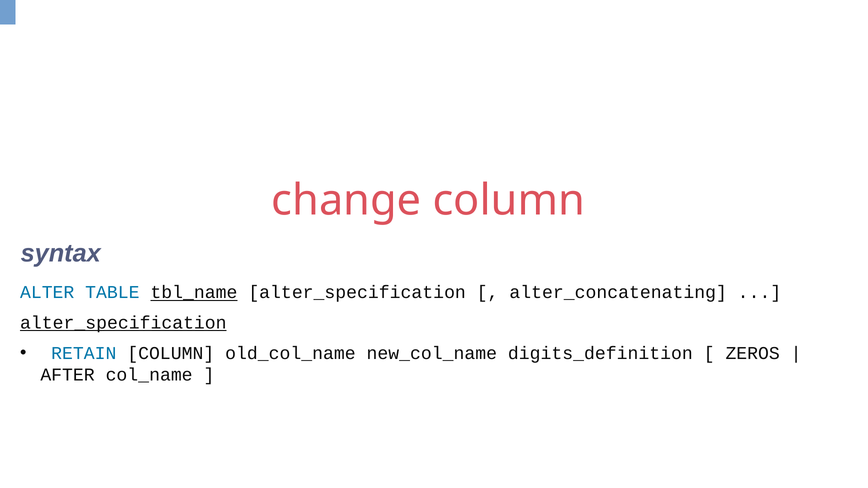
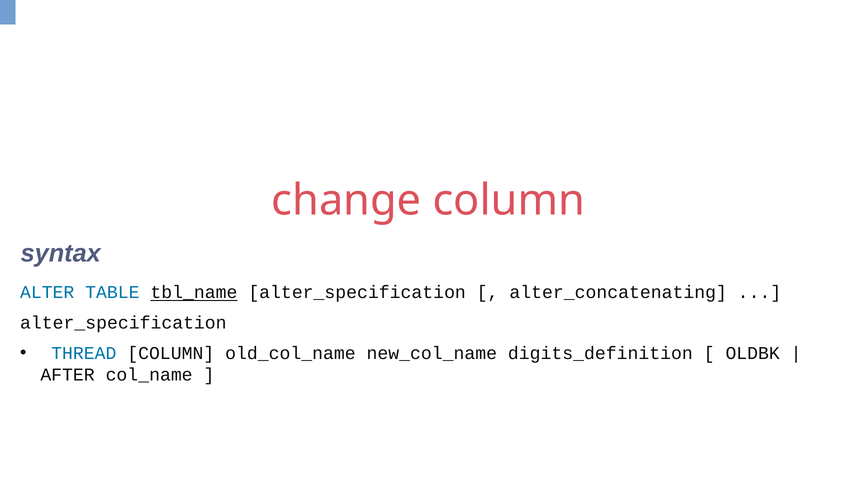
alter_specification at (123, 323) underline: present -> none
RETAIN: RETAIN -> THREAD
ZEROS: ZEROS -> OLDBK
